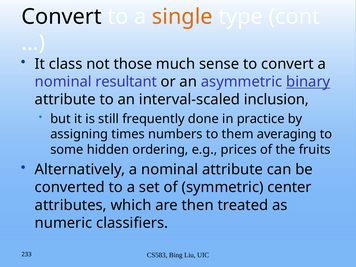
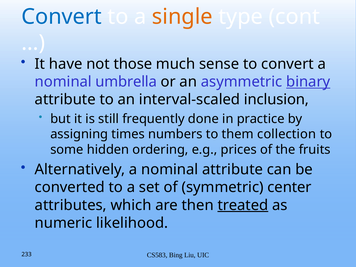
Convert at (62, 17) colour: black -> blue
class: class -> have
resultant: resultant -> umbrella
averaging: averaging -> collection
treated underline: none -> present
classifiers: classifiers -> likelihood
